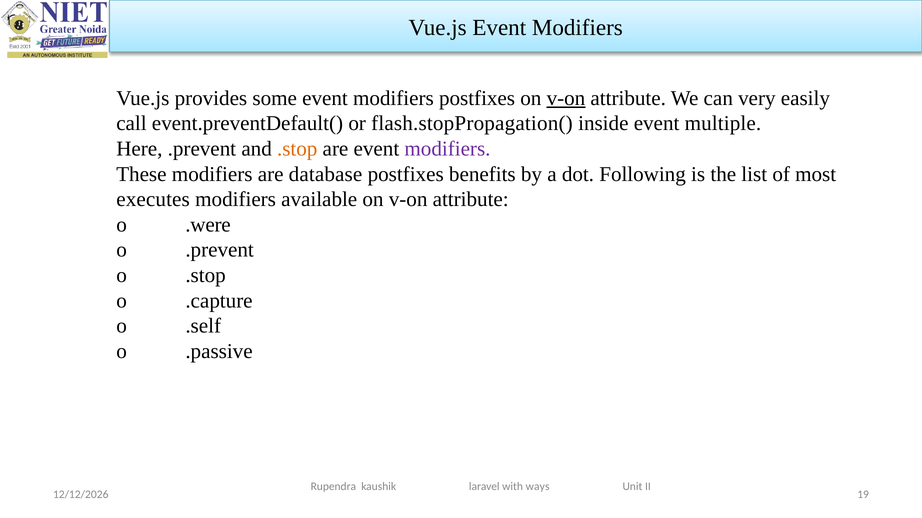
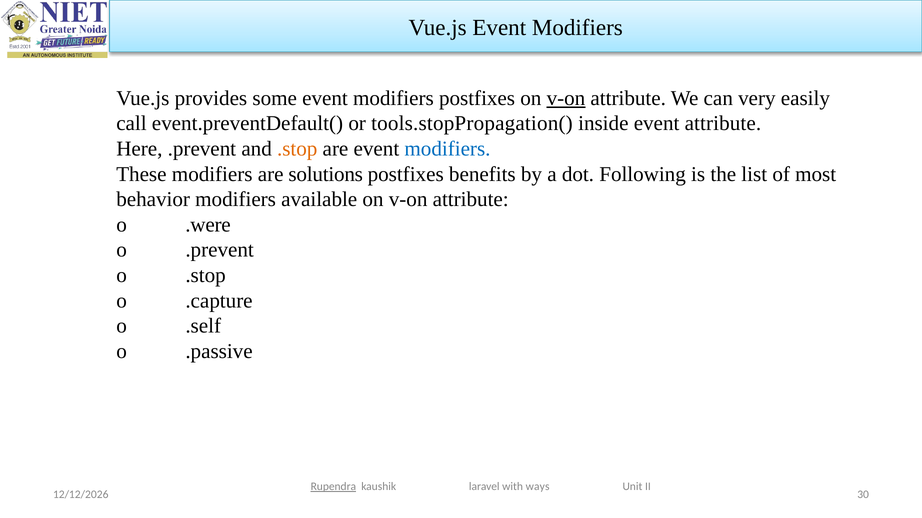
flash.stopPropagation(: flash.stopPropagation( -> tools.stopPropagation(
event multiple: multiple -> attribute
modifiers at (447, 149) colour: purple -> blue
database: database -> solutions
executes: executes -> behavior
Rupendra underline: none -> present
19: 19 -> 30
